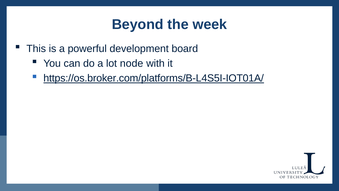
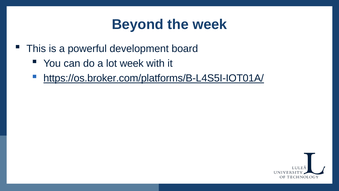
lot node: node -> week
